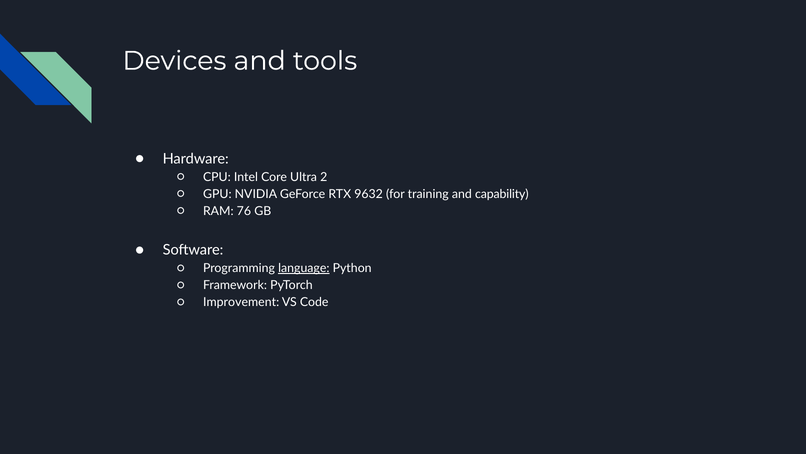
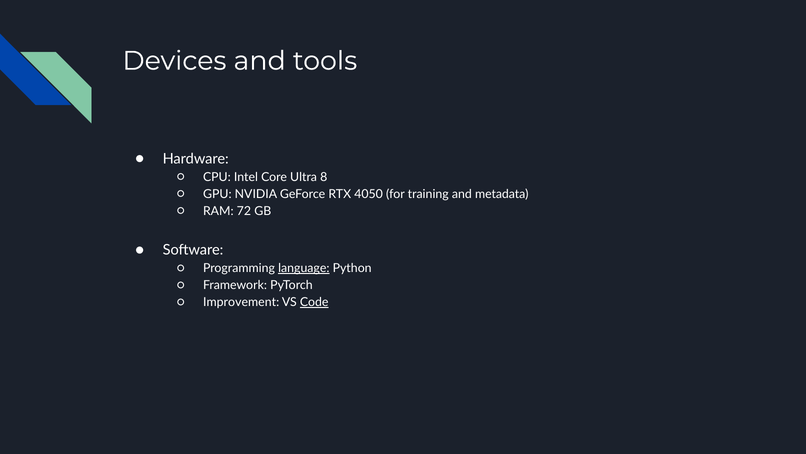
2: 2 -> 8
9632: 9632 -> 4050
capability: capability -> metadata
76: 76 -> 72
Code underline: none -> present
